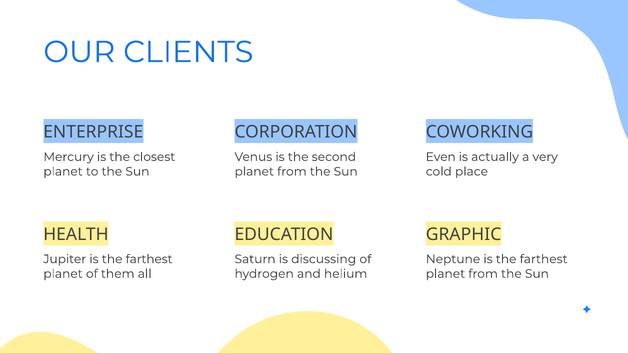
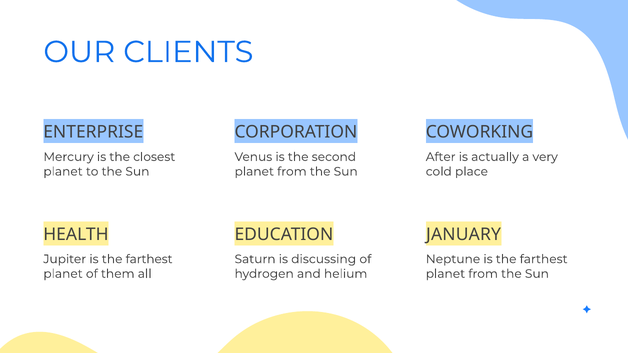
Even: Even -> After
GRAPHIC: GRAPHIC -> JANUARY
